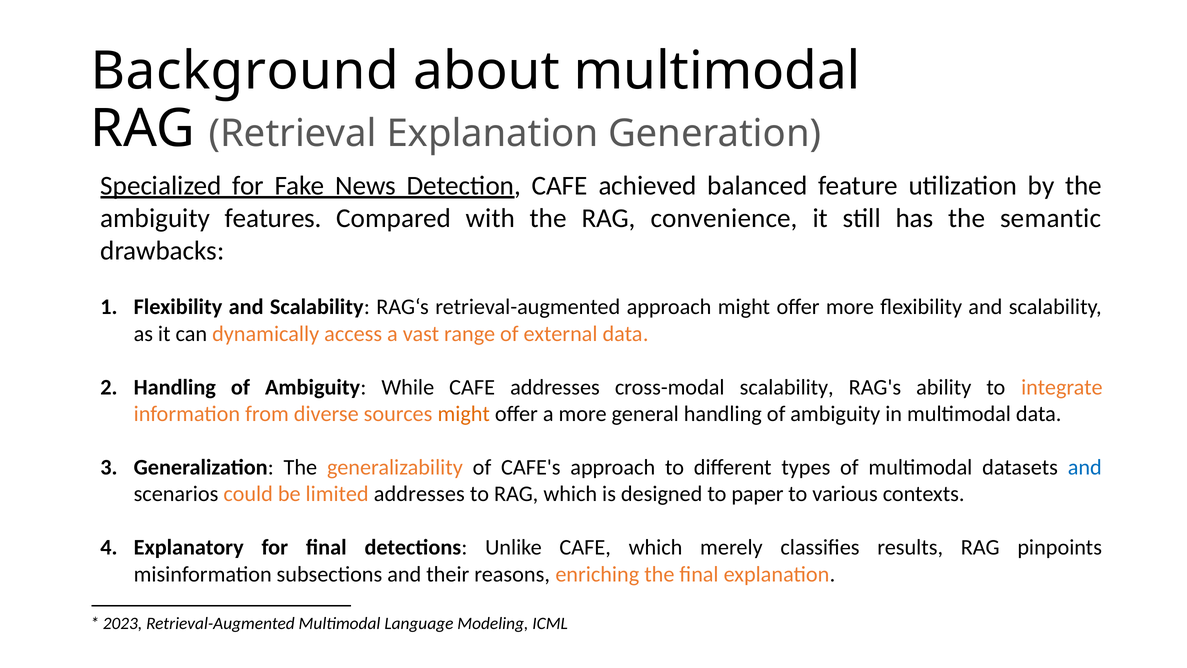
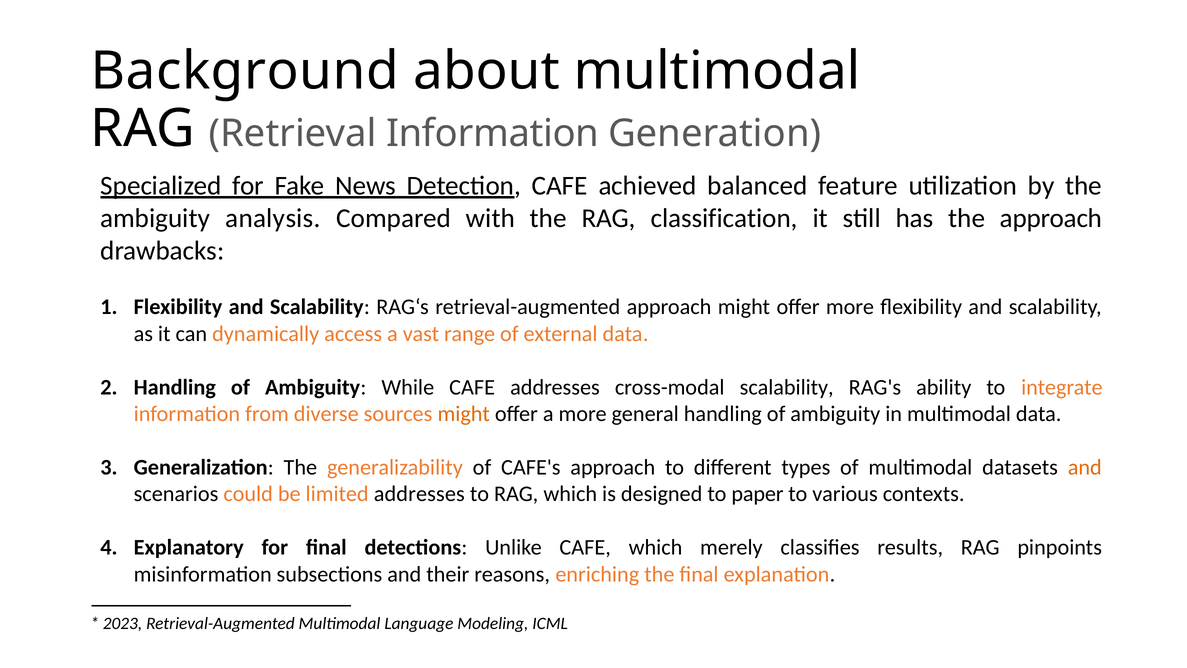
Retrieval Explanation: Explanation -> Information
features: features -> analysis
convenience: convenience -> classification
the semantic: semantic -> approach
and at (1085, 467) colour: blue -> orange
